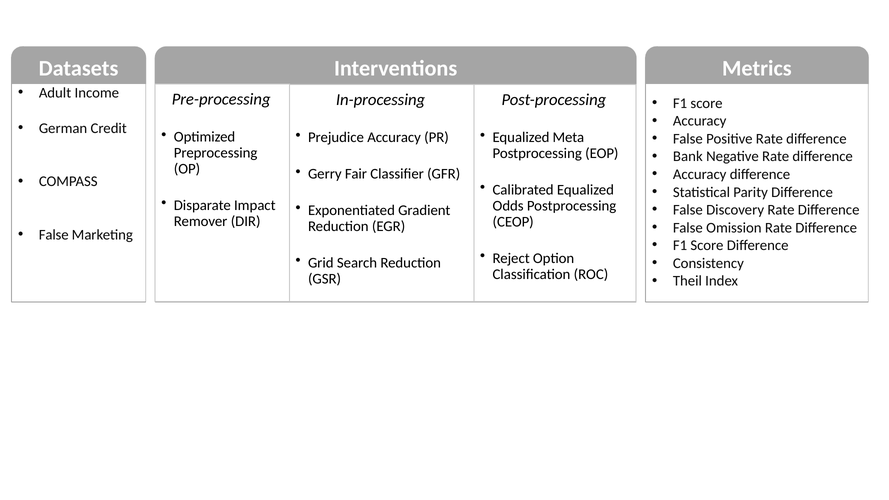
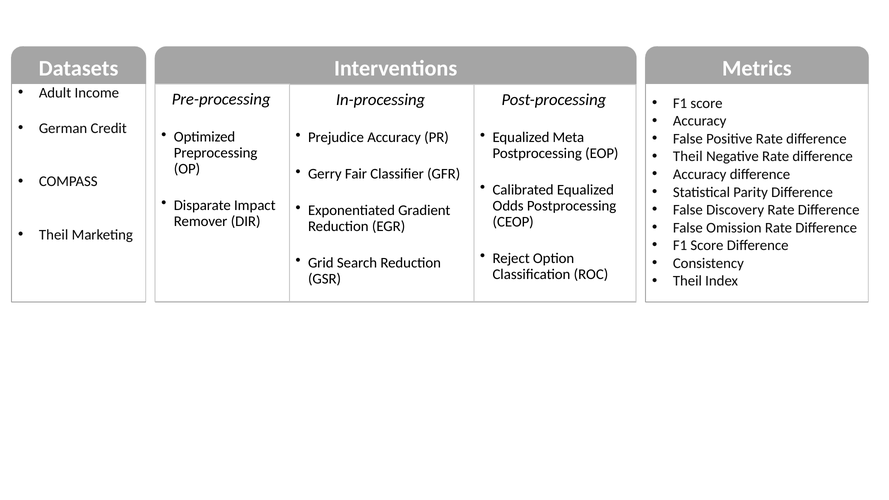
Bank at (688, 157): Bank -> Theil
False at (54, 235): False -> Theil
